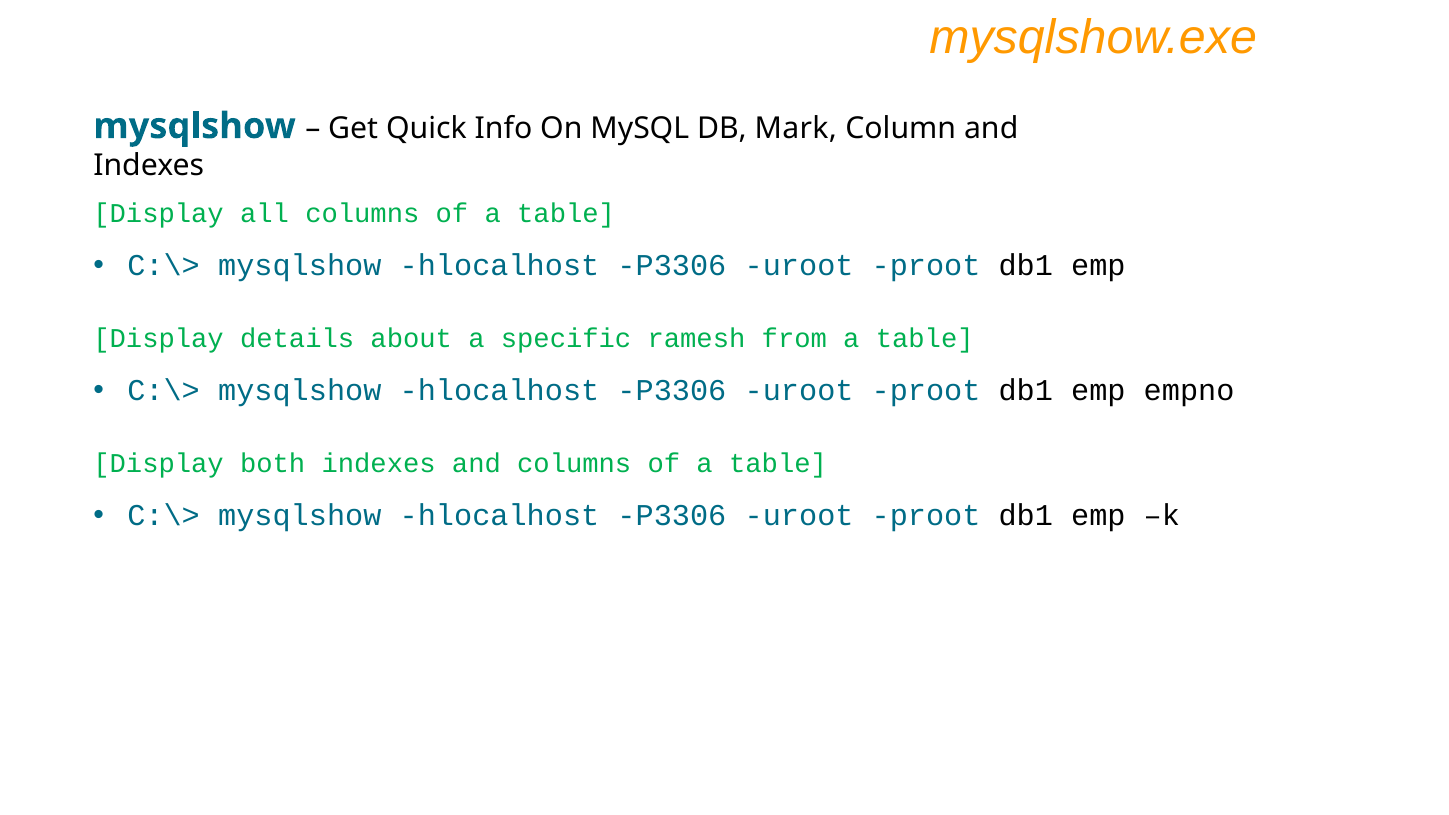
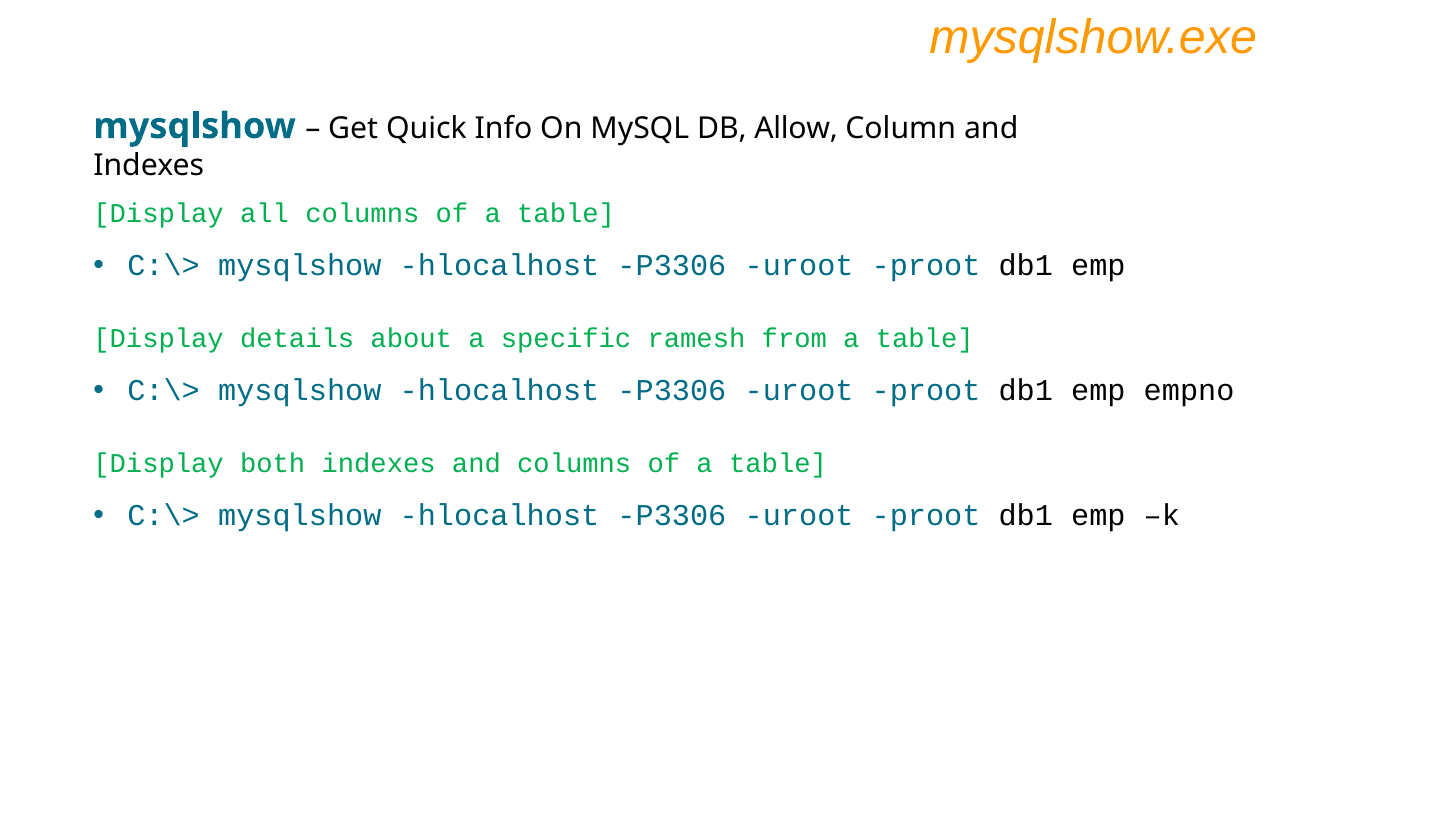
Mark: Mark -> Allow
